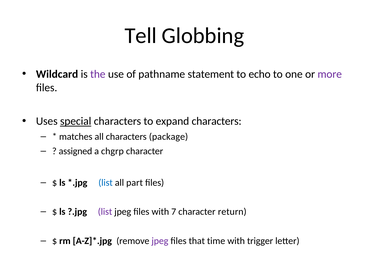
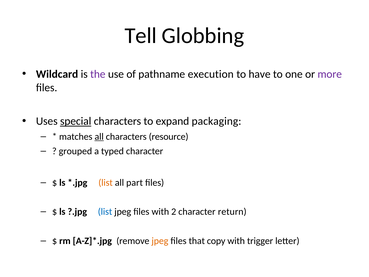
statement: statement -> execution
echo: echo -> have
expand characters: characters -> packaging
all at (99, 136) underline: none -> present
package: package -> resource
assigned: assigned -> grouped
chgrp: chgrp -> typed
list at (106, 182) colour: blue -> orange
list at (105, 212) colour: purple -> blue
7: 7 -> 2
jpeg at (160, 241) colour: purple -> orange
time: time -> copy
